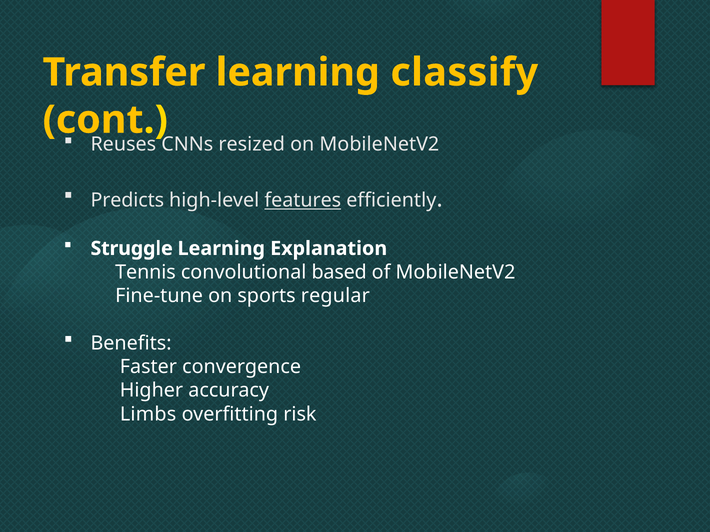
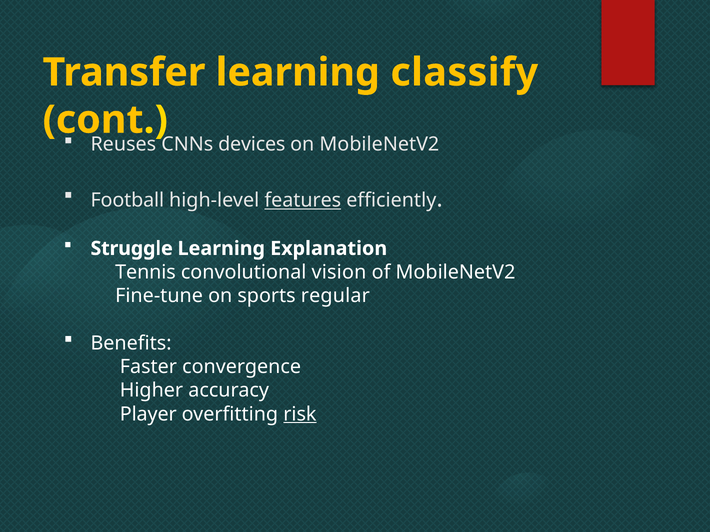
resized: resized -> devices
Predicts: Predicts -> Football
based: based -> vision
Limbs: Limbs -> Player
risk underline: none -> present
